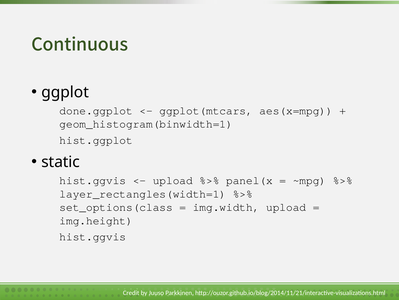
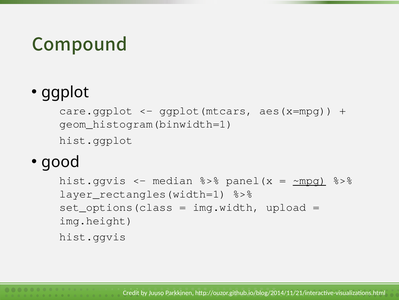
Continuous: Continuous -> Compound
done.ggplot: done.ggplot -> care.ggplot
static: static -> good
upload at (173, 180): upload -> median
~mpg underline: none -> present
